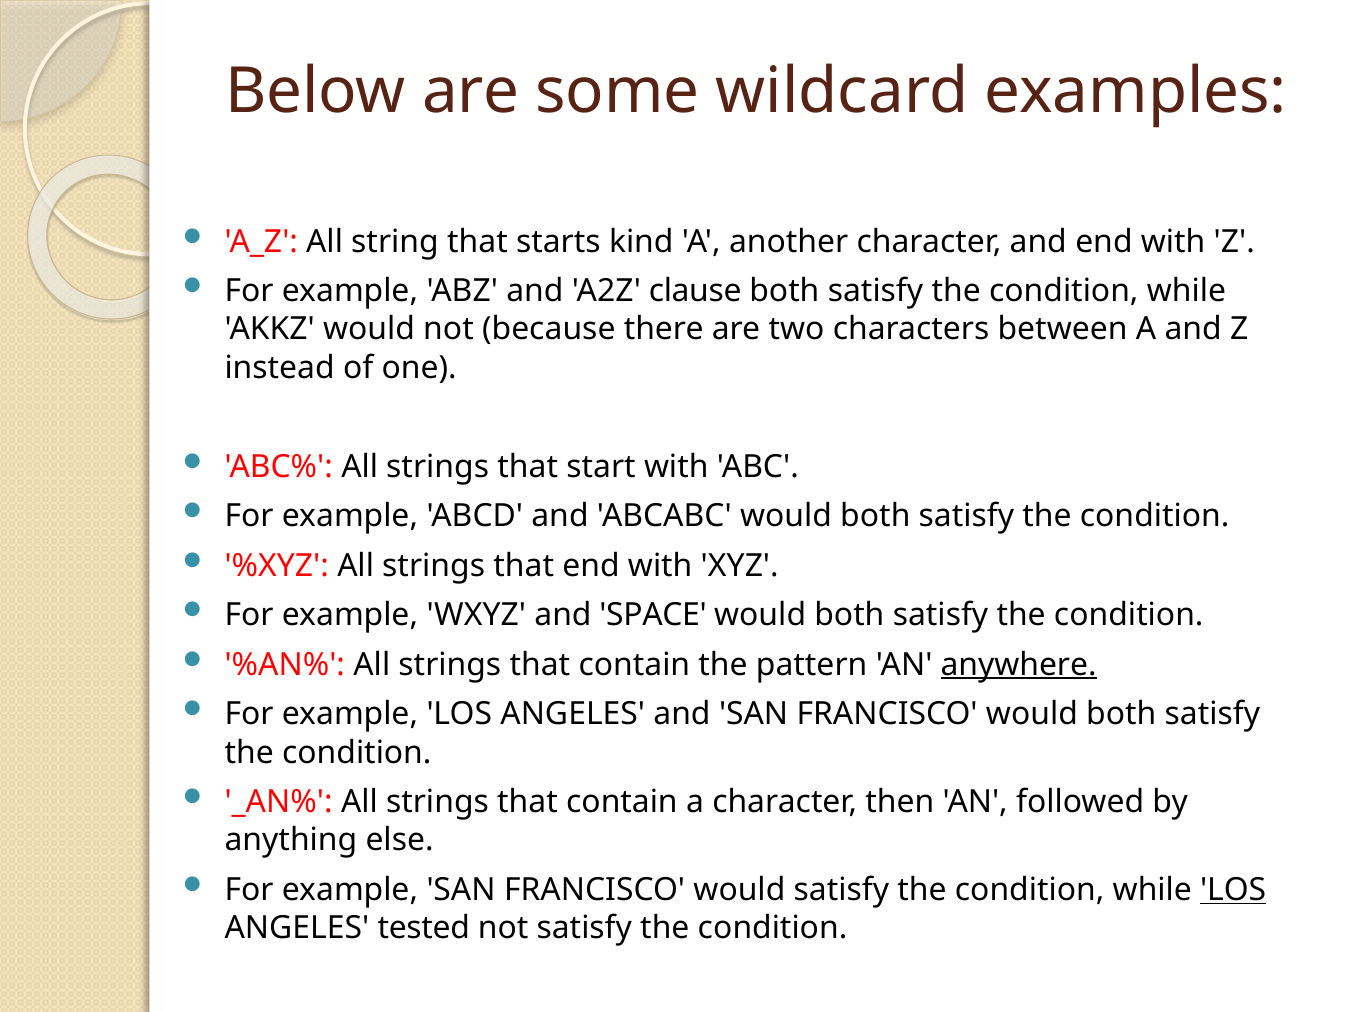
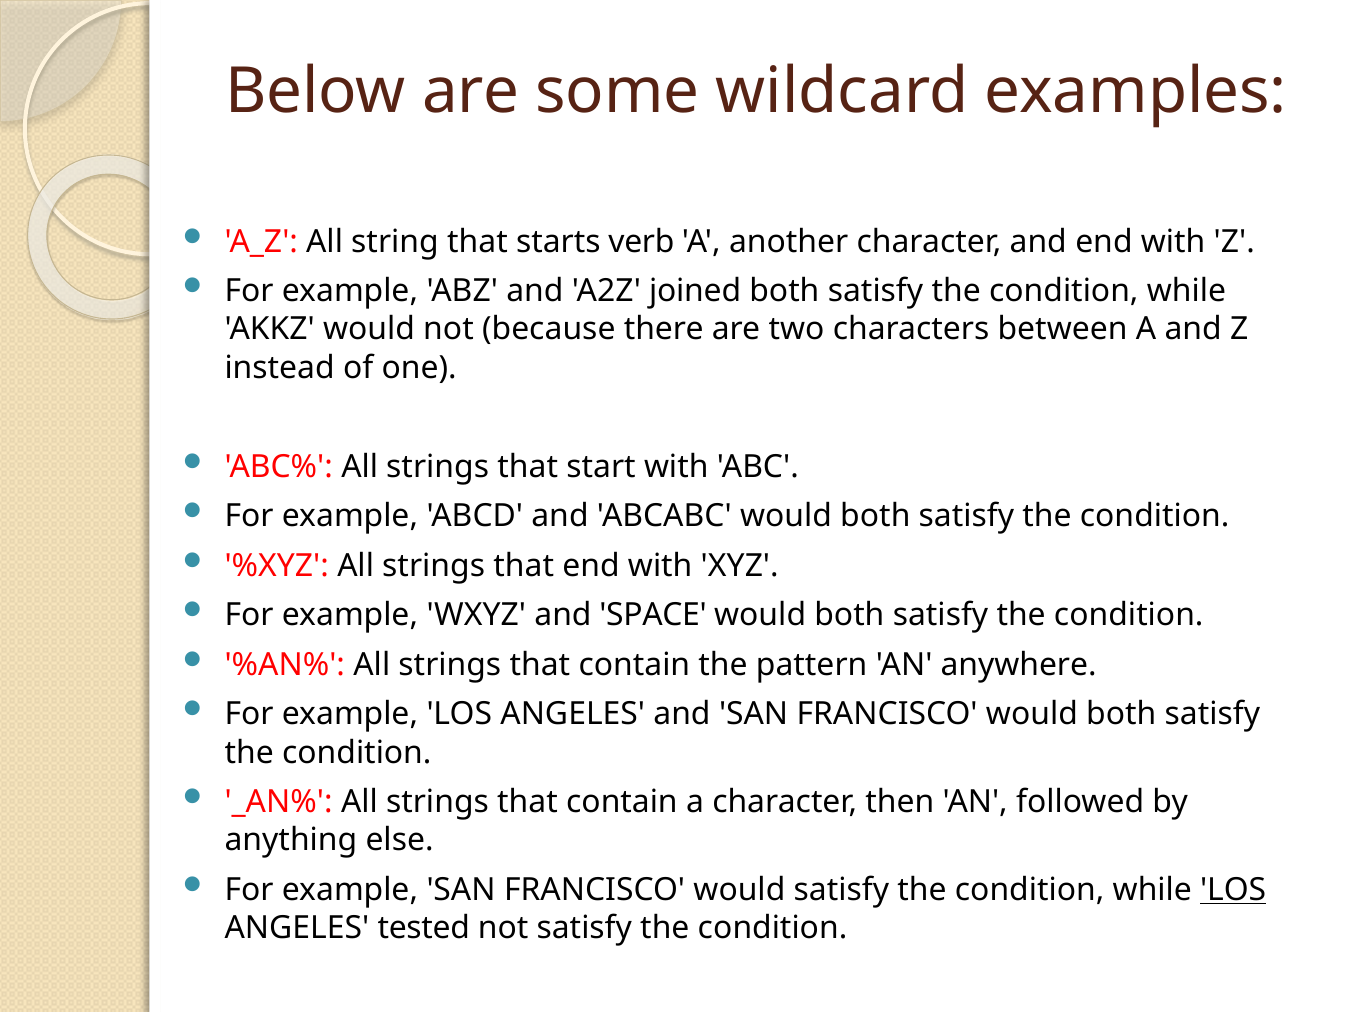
kind: kind -> verb
clause: clause -> joined
anywhere underline: present -> none
